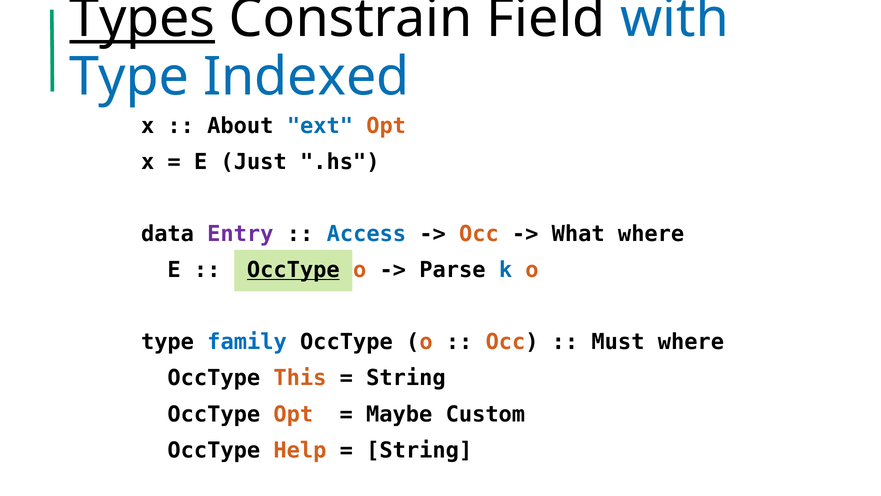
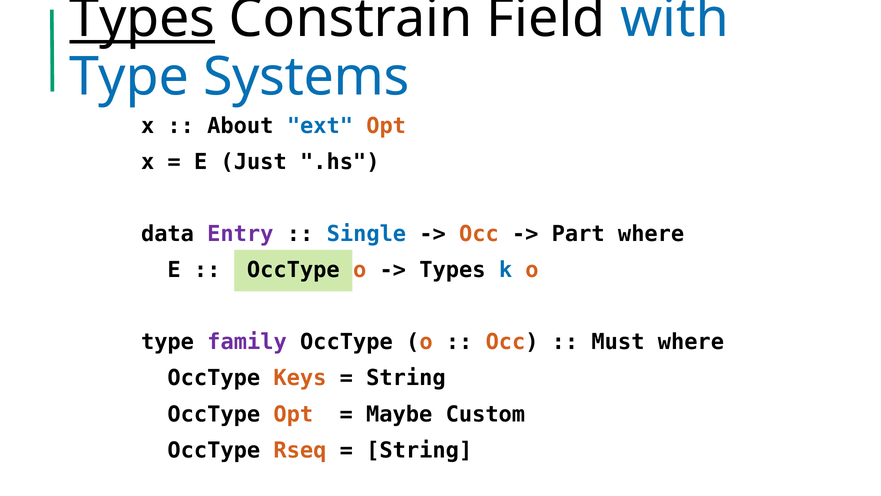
Indexed: Indexed -> Systems
Access: Access -> Single
What: What -> Part
OccType at (293, 270) underline: present -> none
Parse at (452, 270): Parse -> Types
family colour: blue -> purple
This: This -> Keys
Help: Help -> Rseq
